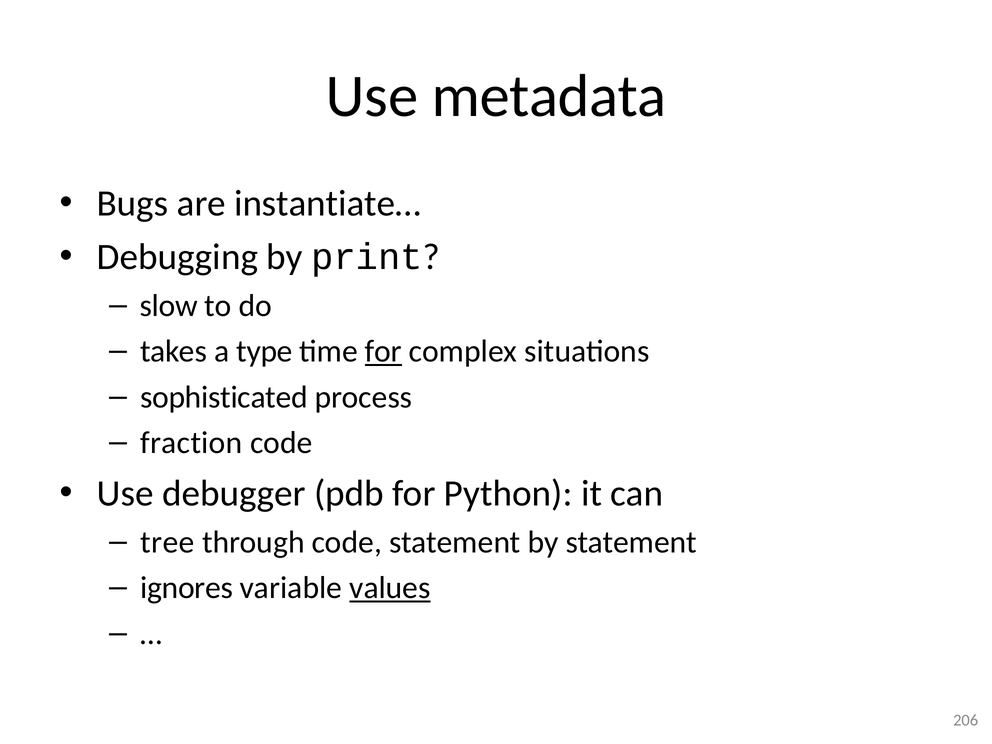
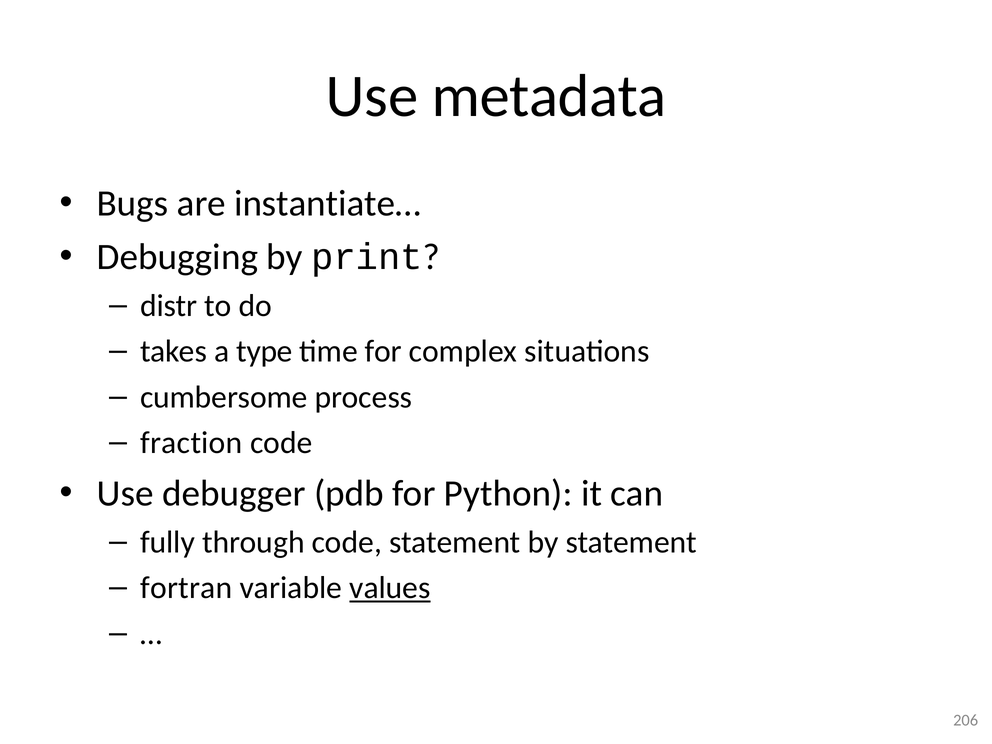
slow: slow -> distr
for at (383, 351) underline: present -> none
sophisticated: sophisticated -> cumbersome
tree: tree -> fully
ignores: ignores -> fortran
